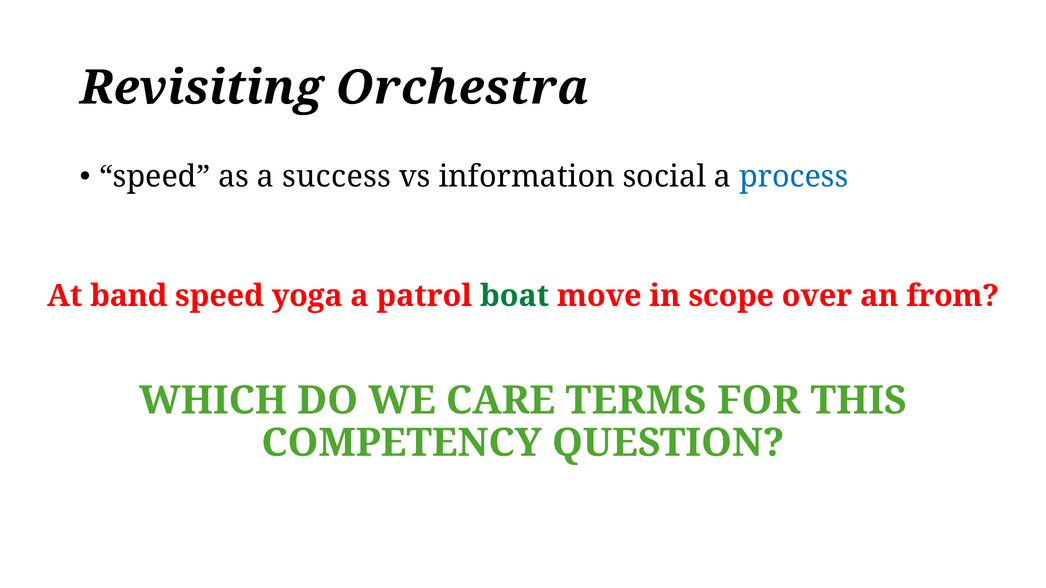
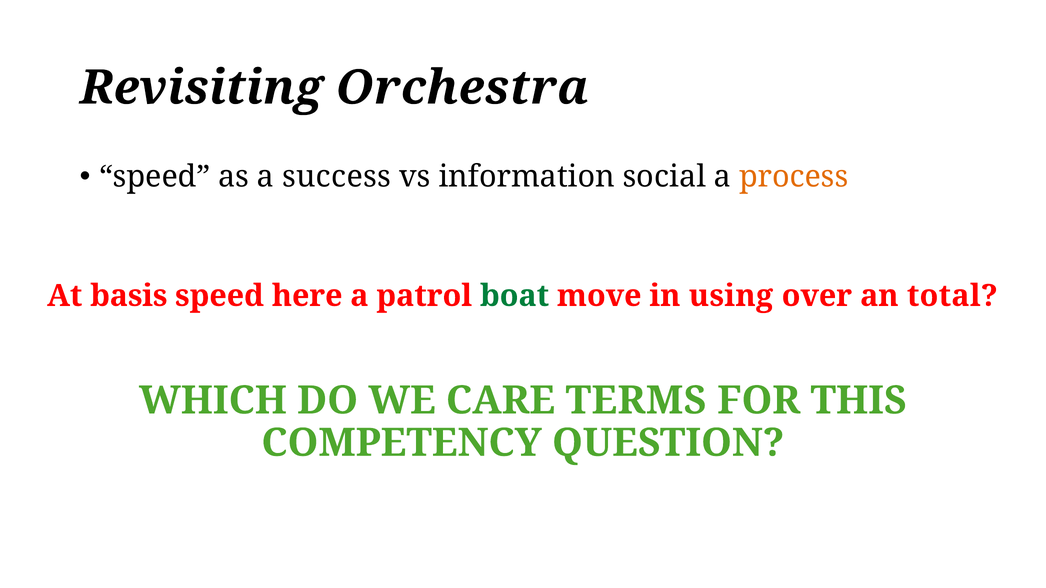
process colour: blue -> orange
band: band -> basis
yoga: yoga -> here
scope: scope -> using
from: from -> total
